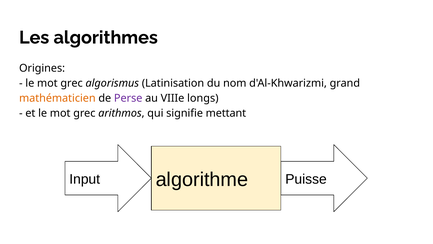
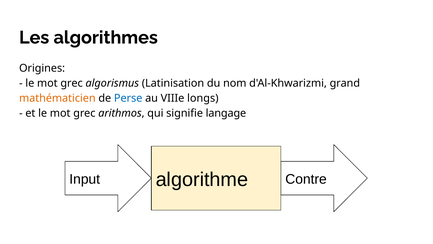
Perse colour: purple -> blue
mettant: mettant -> langage
Puisse: Puisse -> Contre
